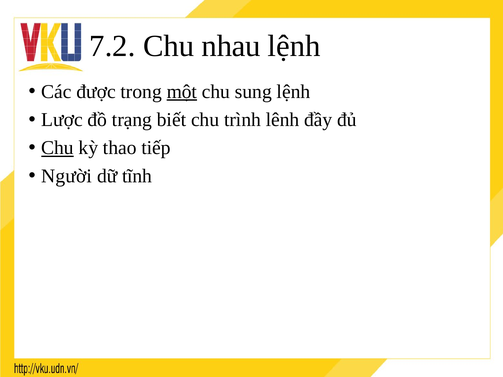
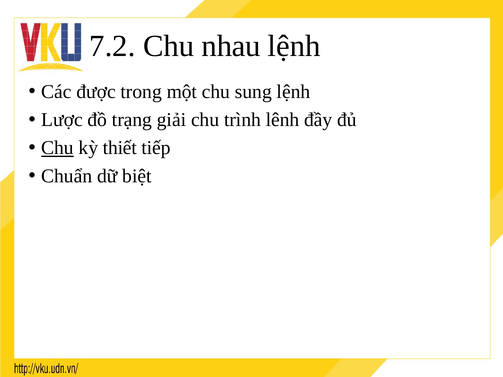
một underline: present -> none
biết: biết -> giải
thao: thao -> thiết
Người: Người -> Chuẩn
tĩnh: tĩnh -> biệt
